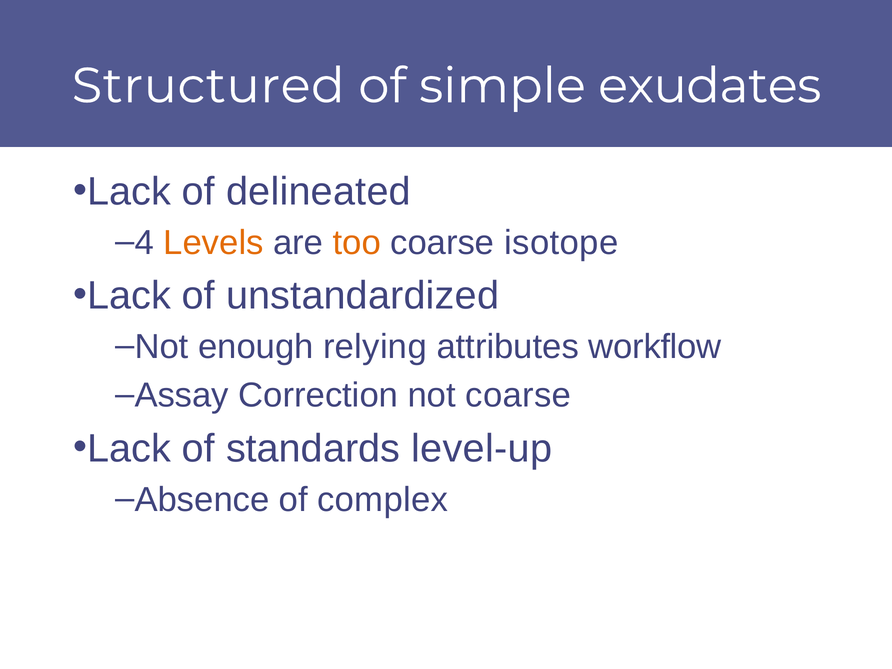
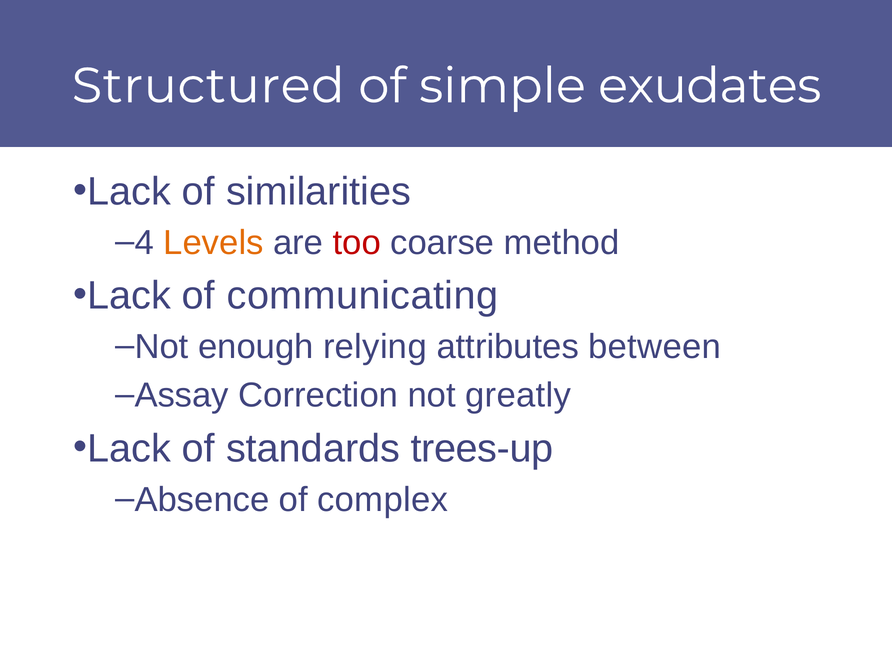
delineated: delineated -> similarities
too colour: orange -> red
isotope: isotope -> method
unstandardized: unstandardized -> communicating
workflow: workflow -> between
not coarse: coarse -> greatly
level-up: level-up -> trees-up
